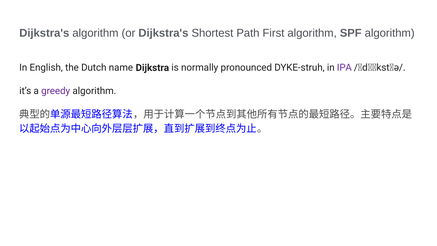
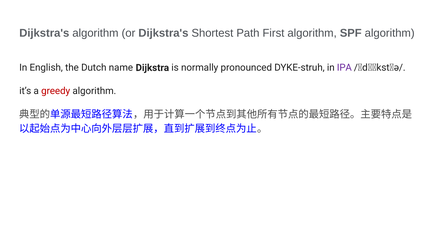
greedy colour: purple -> red
